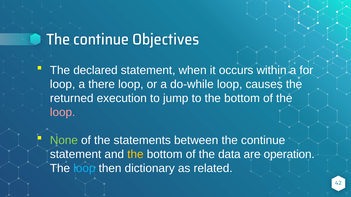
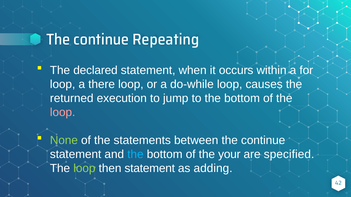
Objectives: Objectives -> Repeating
the at (135, 155) colour: yellow -> light blue
data: data -> your
operation: operation -> specified
loop at (84, 169) colour: light blue -> light green
then dictionary: dictionary -> statement
related: related -> adding
